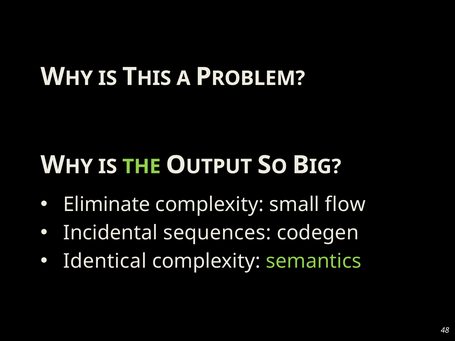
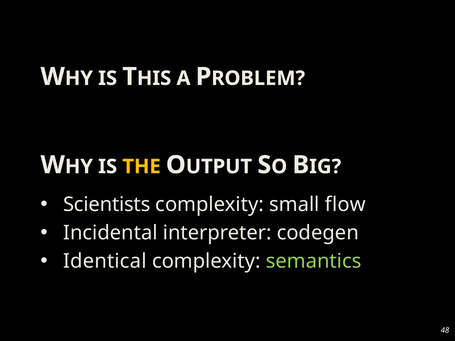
THE colour: light green -> yellow
Eliminate: Eliminate -> Scientists
sequences: sequences -> interpreter
